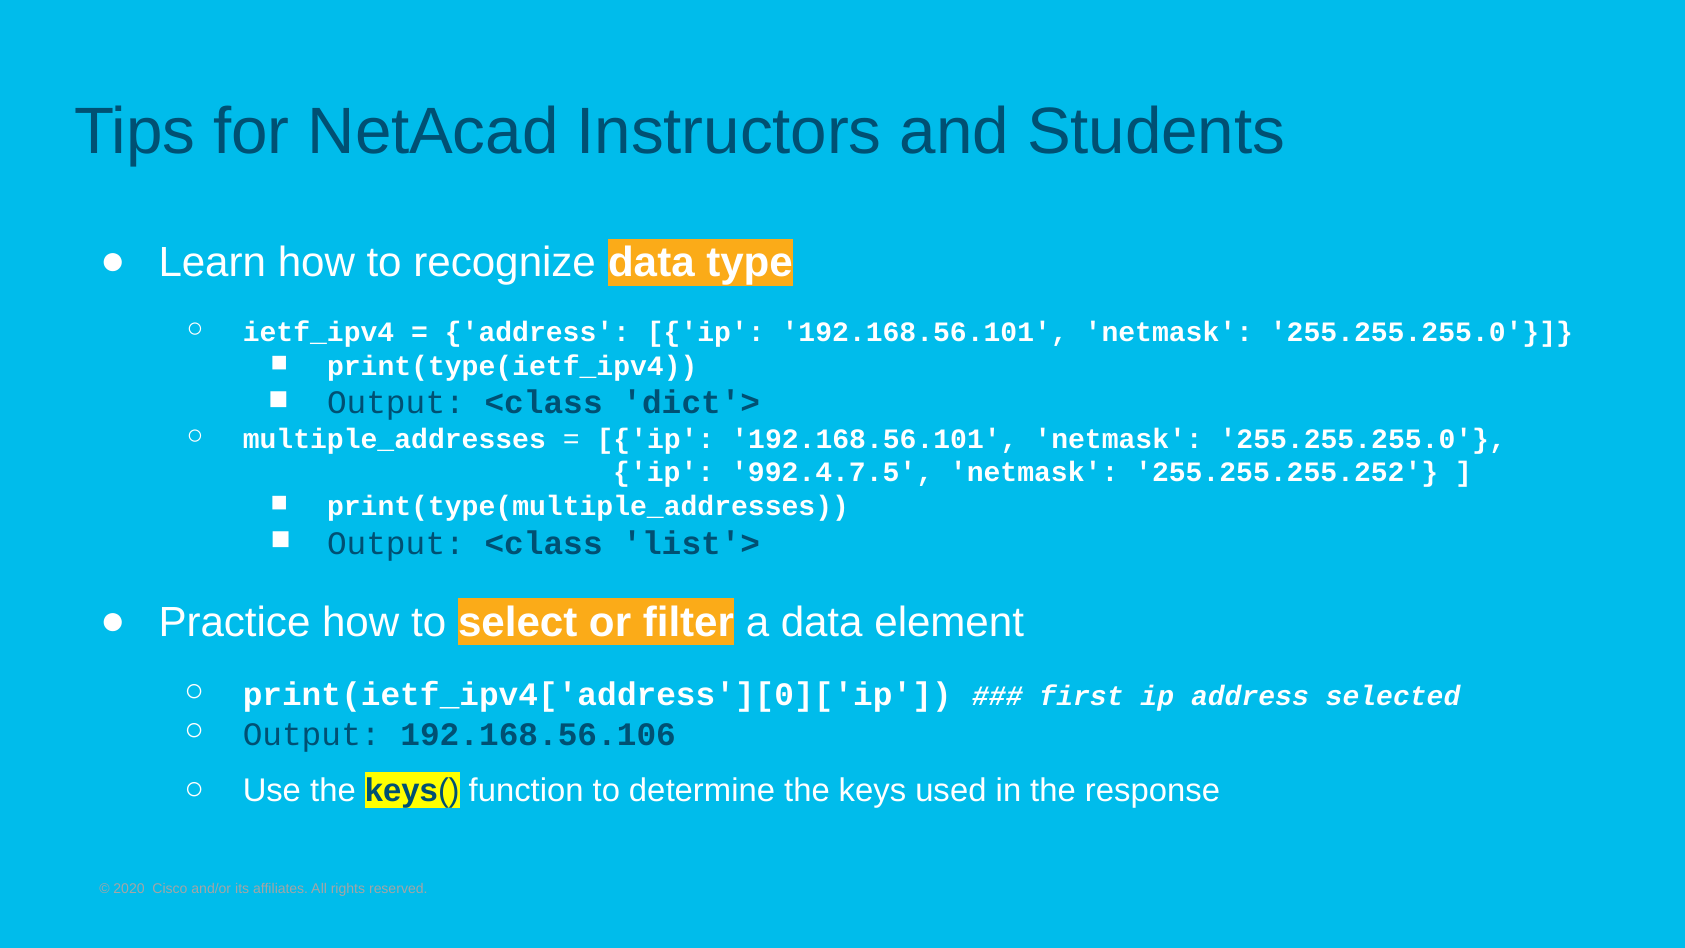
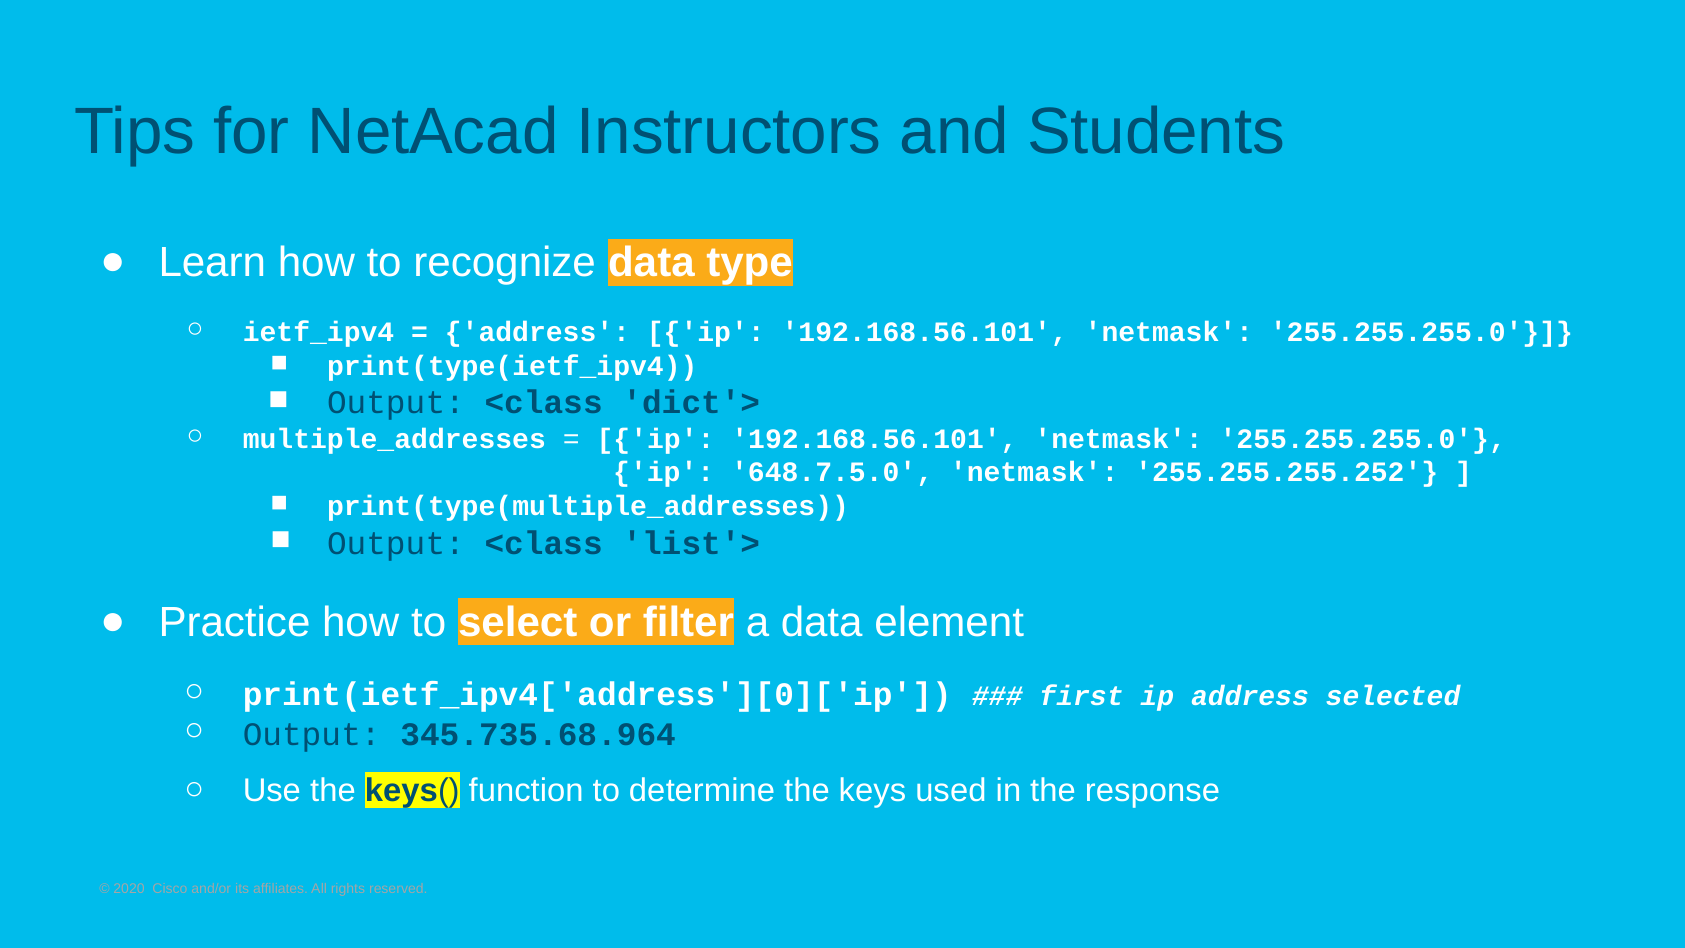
992.4.7.5: 992.4.7.5 -> 648.7.5.0
192.168.56.106: 192.168.56.106 -> 345.735.68.964
